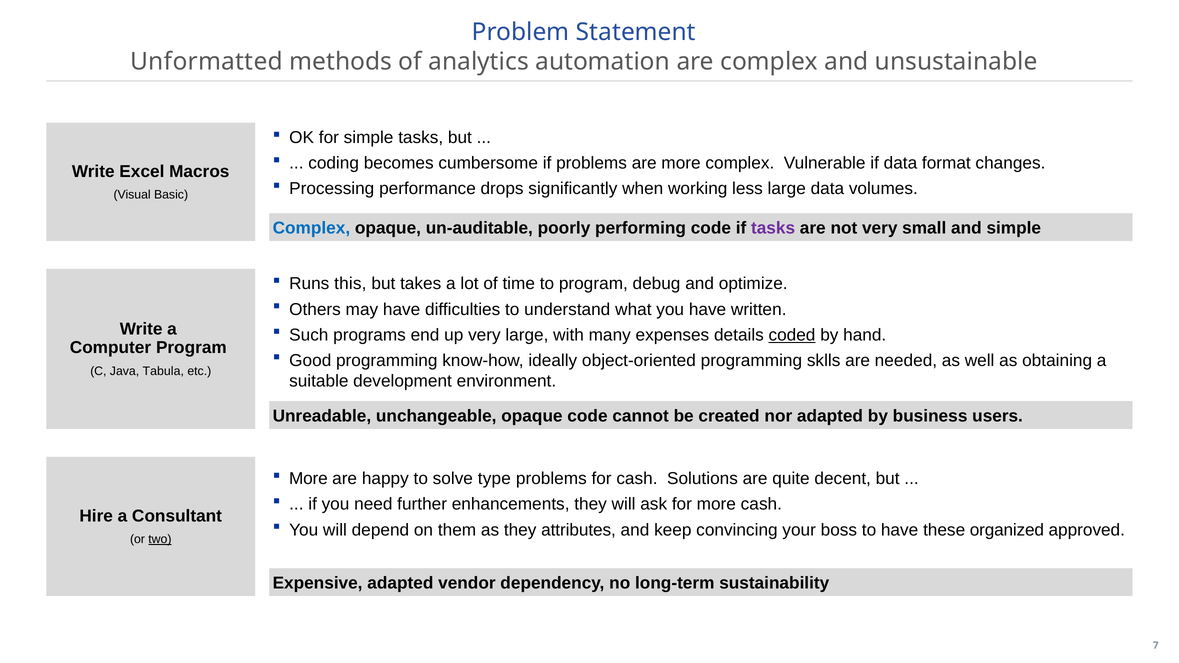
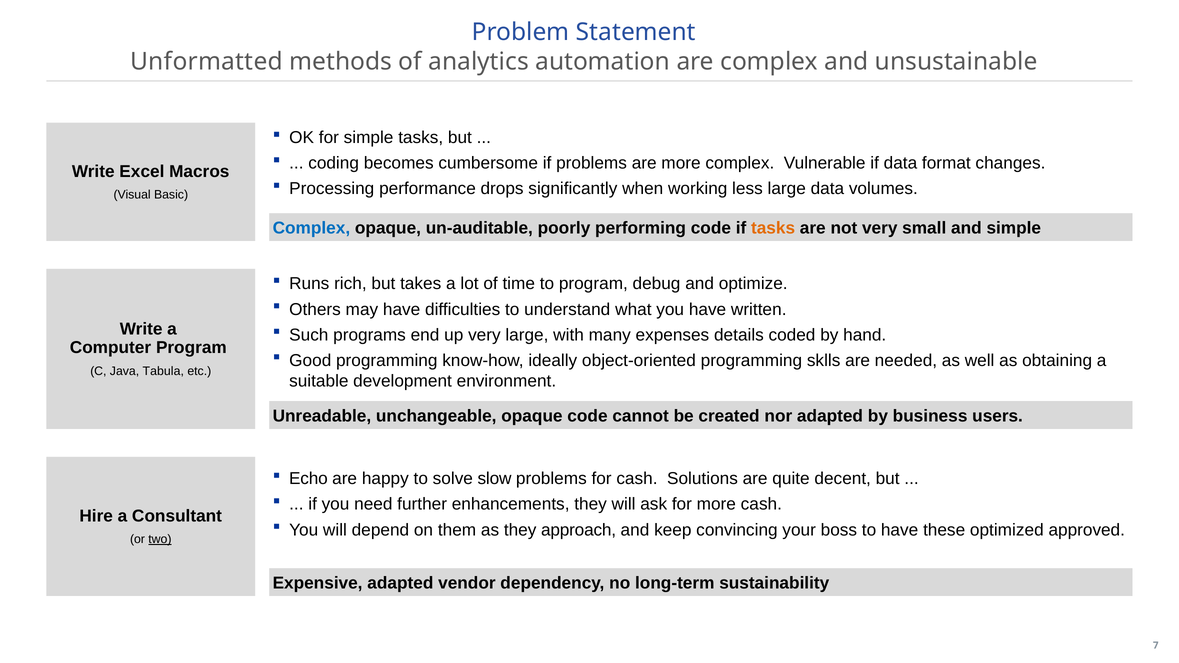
tasks at (773, 228) colour: purple -> orange
this: this -> rich
coded underline: present -> none
More at (308, 479): More -> Echo
type: type -> slow
attributes: attributes -> approach
organized: organized -> optimized
